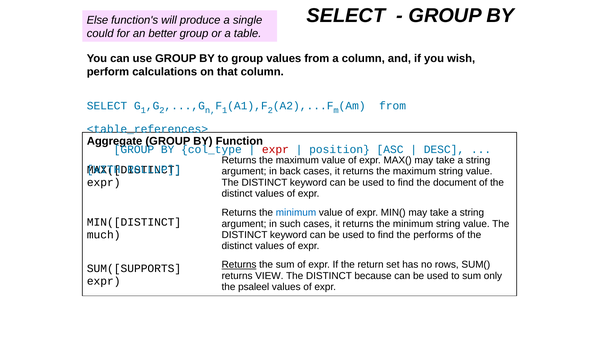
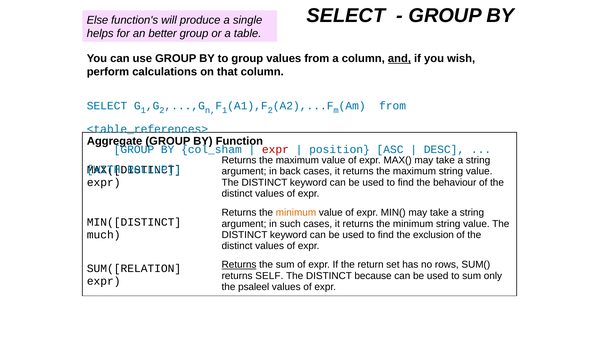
could: could -> helps
and underline: none -> present
col_type: col_type -> col_sham
document: document -> behaviour
minimum at (296, 213) colour: blue -> orange
performs: performs -> exclusion
SUM([SUPPORTS: SUM([SUPPORTS -> SUM([RELATION
VIEW: VIEW -> SELF
